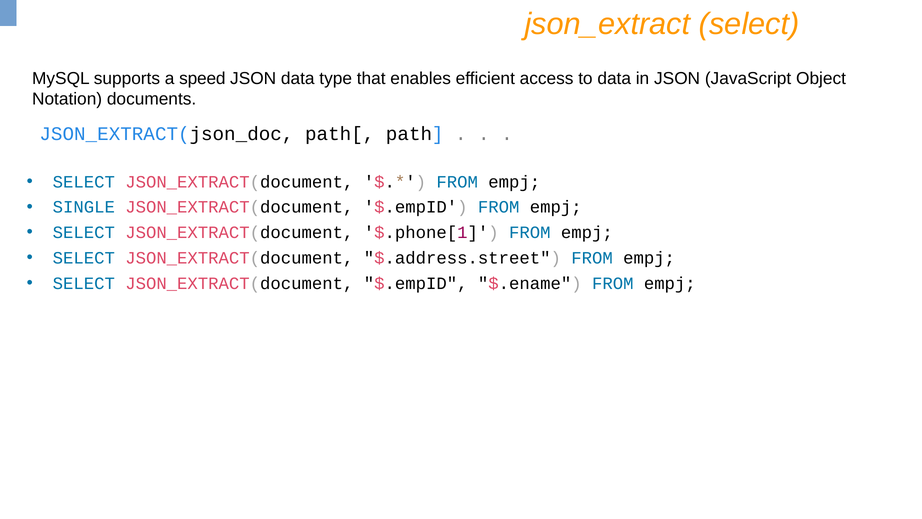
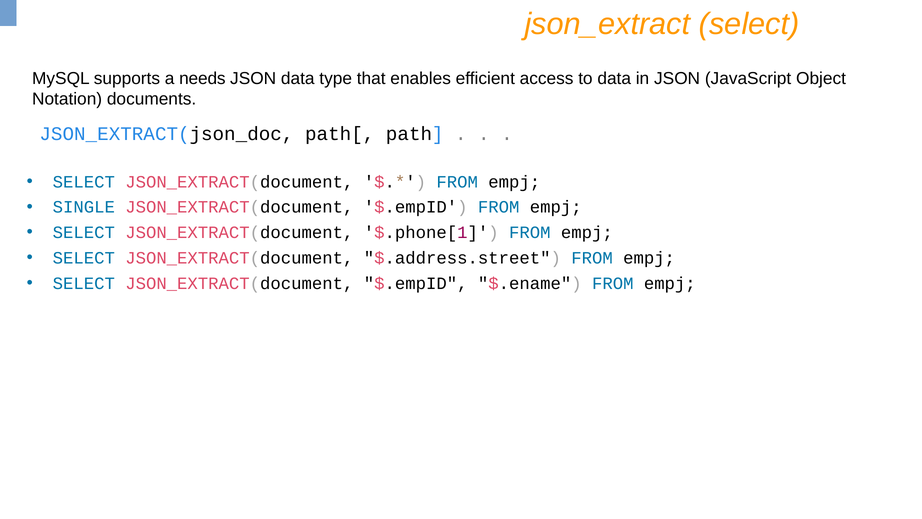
speed: speed -> needs
